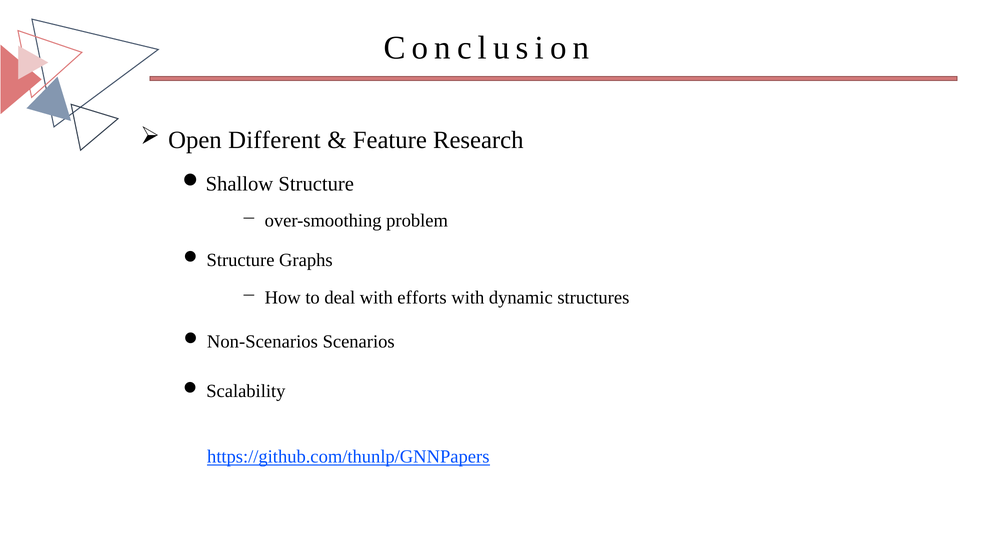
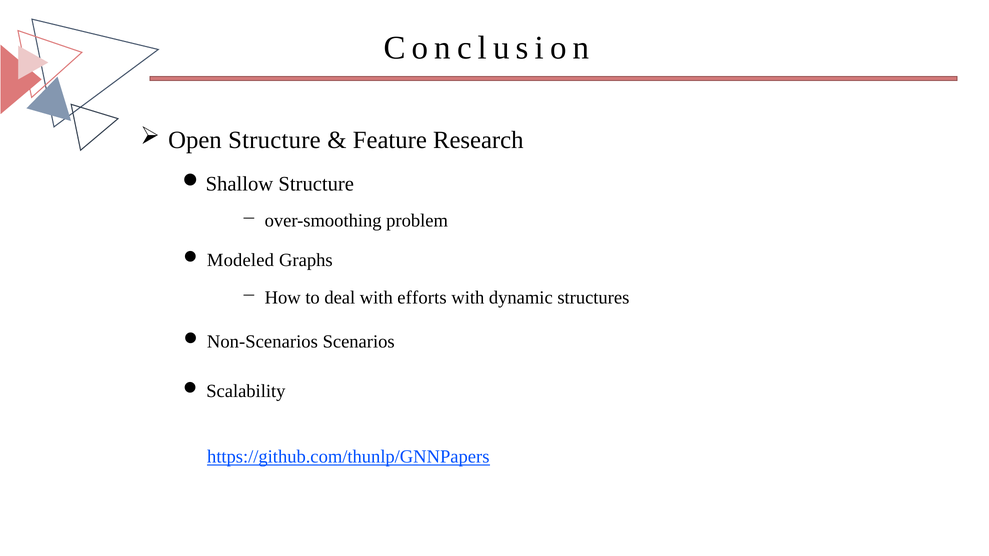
Open Different: Different -> Structure
Structure at (241, 260): Structure -> Modeled
